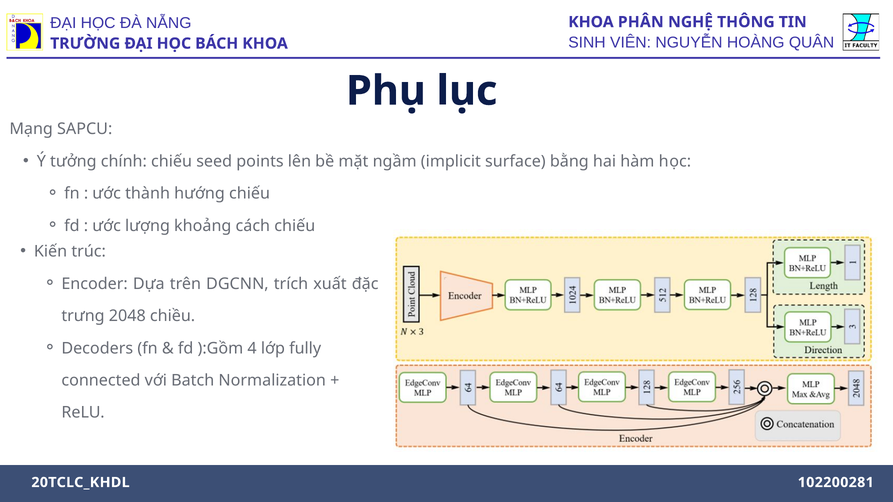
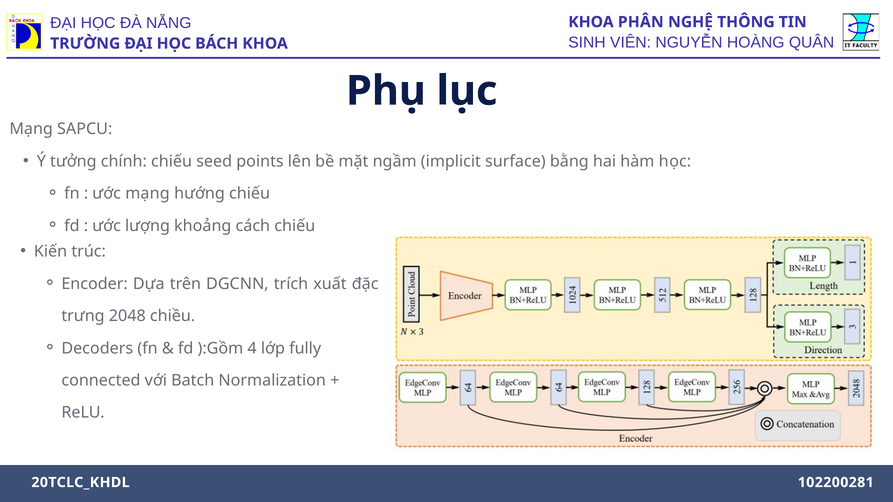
ước thành: thành -> mạng
